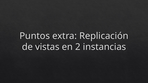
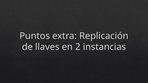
vistas: vistas -> llaves
